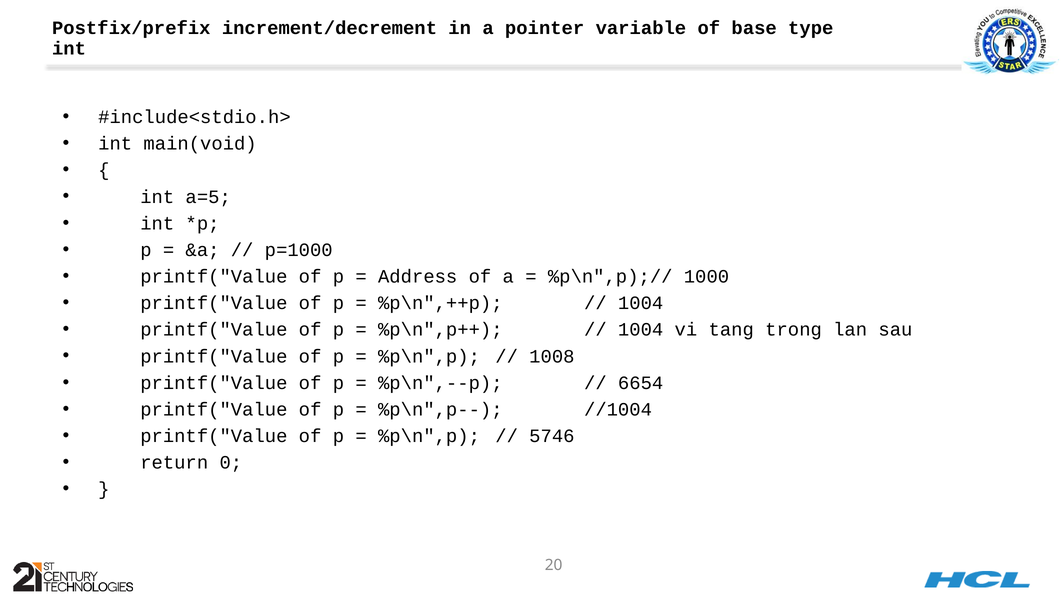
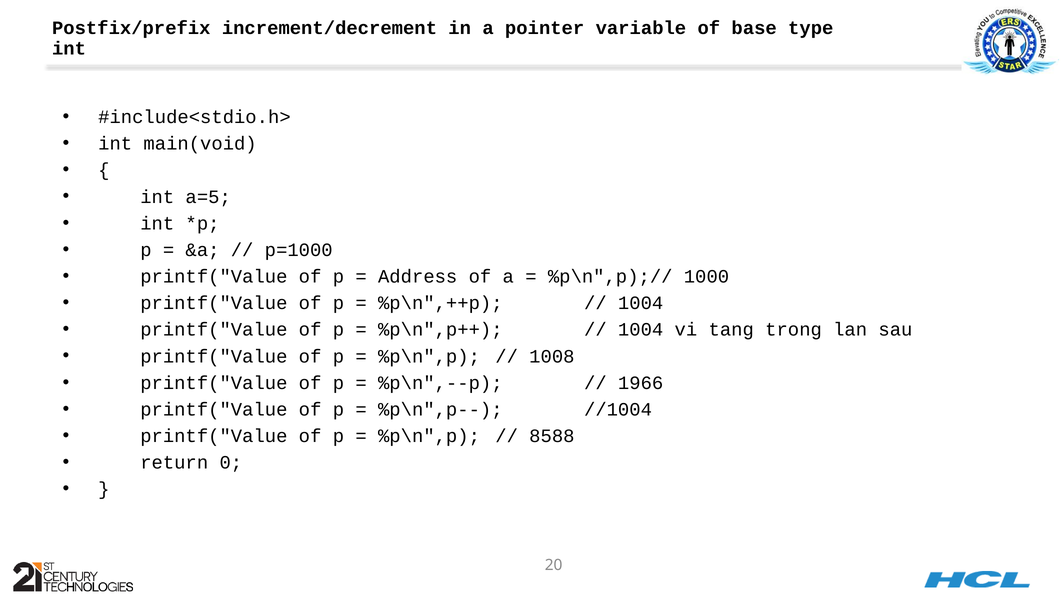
6654: 6654 -> 1966
5746: 5746 -> 8588
